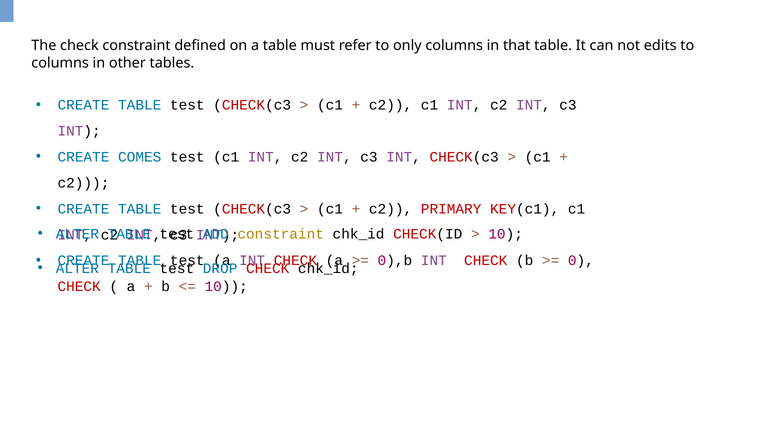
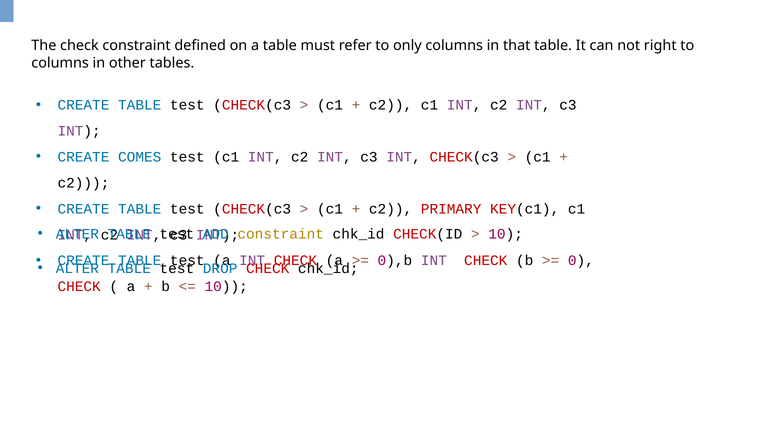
edits: edits -> right
